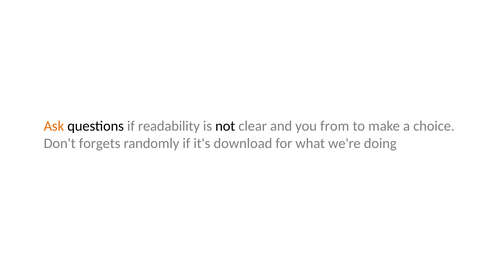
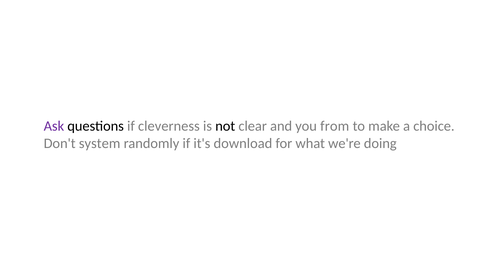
Ask colour: orange -> purple
readability: readability -> cleverness
forgets: forgets -> system
